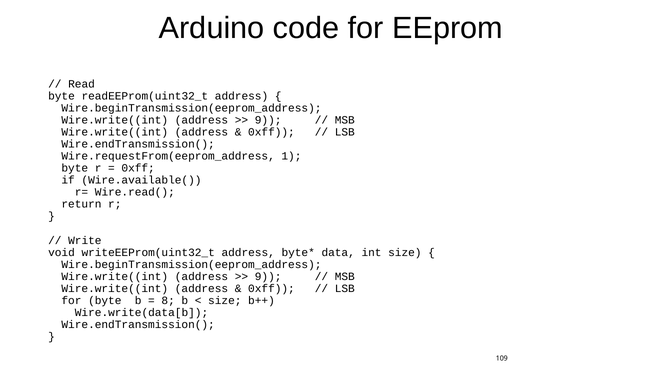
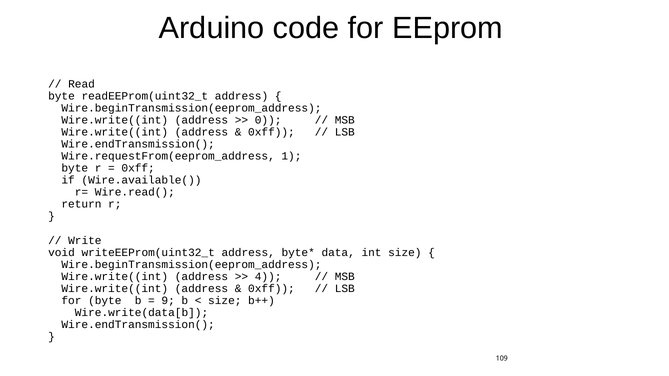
9 at (268, 120): 9 -> 0
9 at (268, 277): 9 -> 4
8: 8 -> 9
